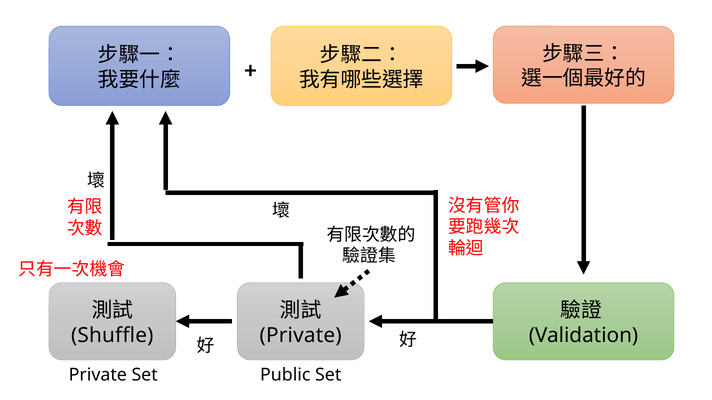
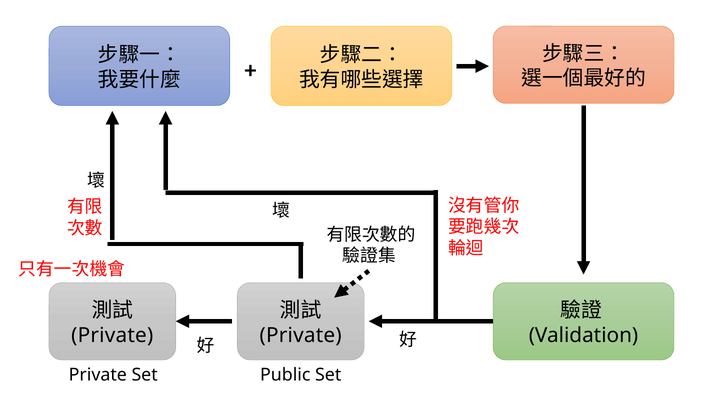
Shuffle at (112, 336): Shuffle -> Private
